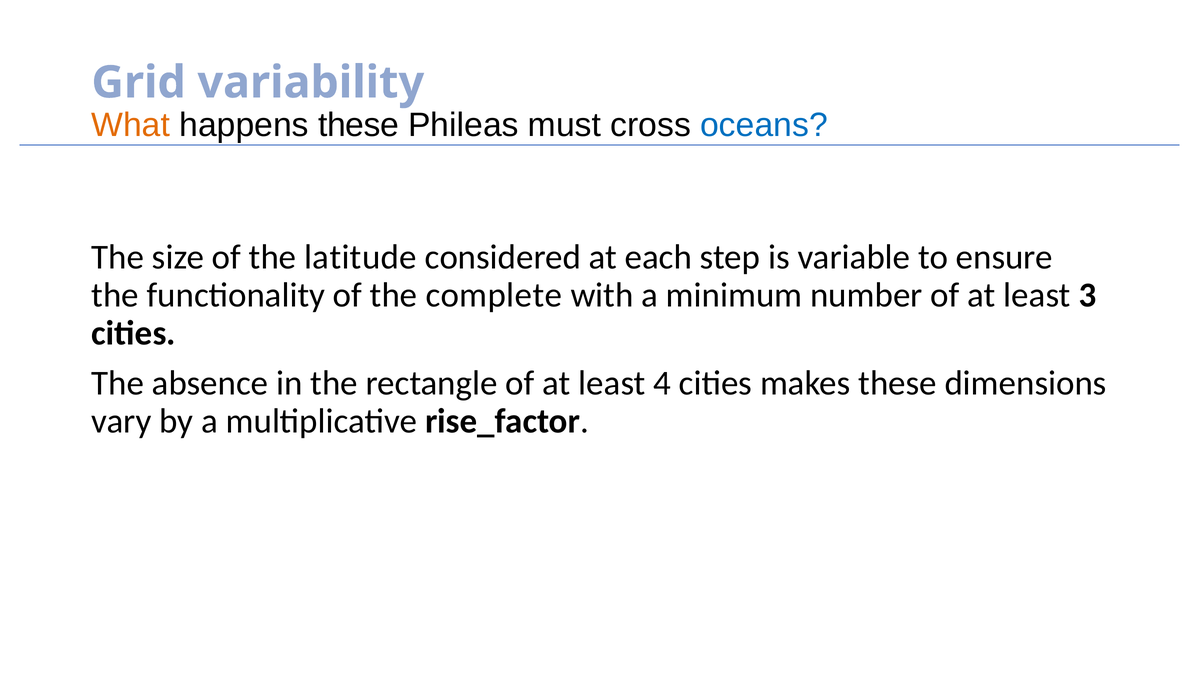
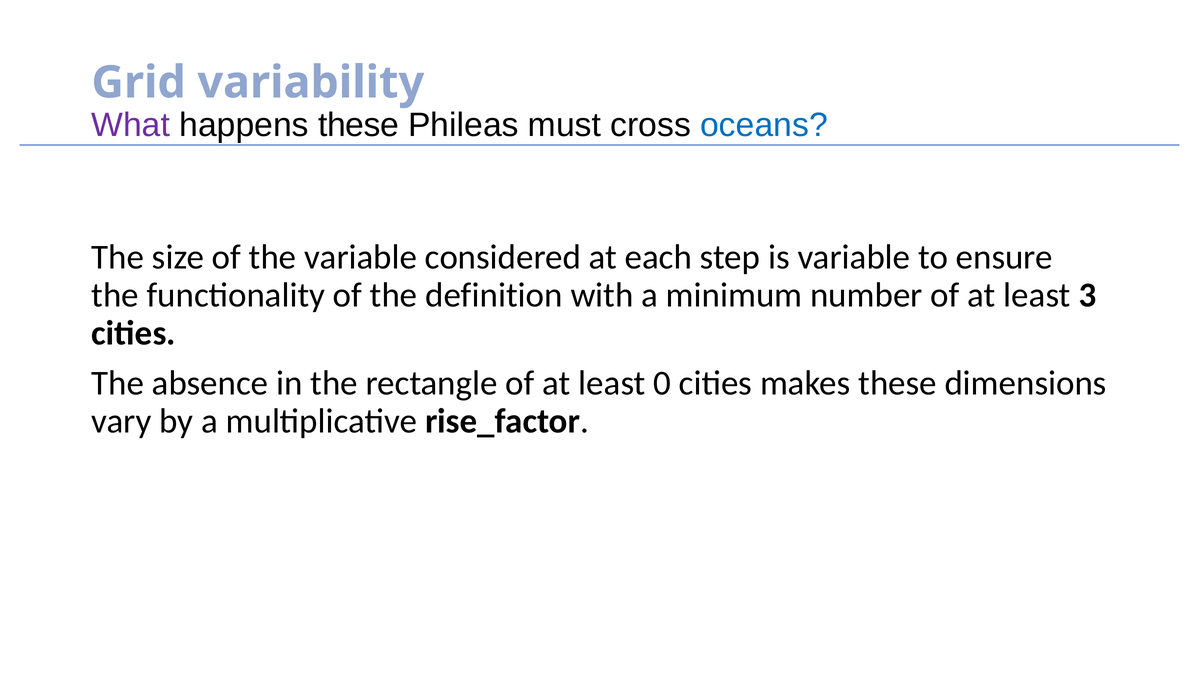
What colour: orange -> purple
the latitude: latitude -> variable
complete: complete -> definition
4: 4 -> 0
